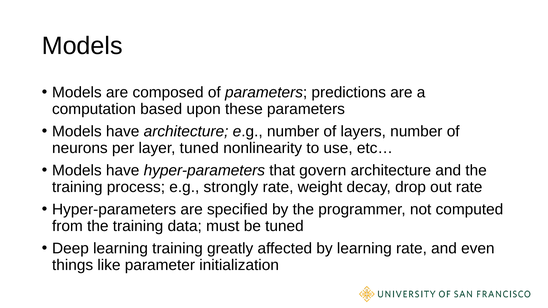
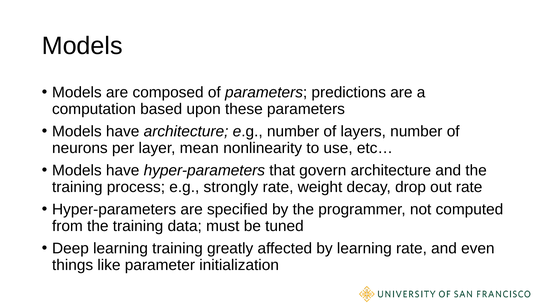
layer tuned: tuned -> mean
